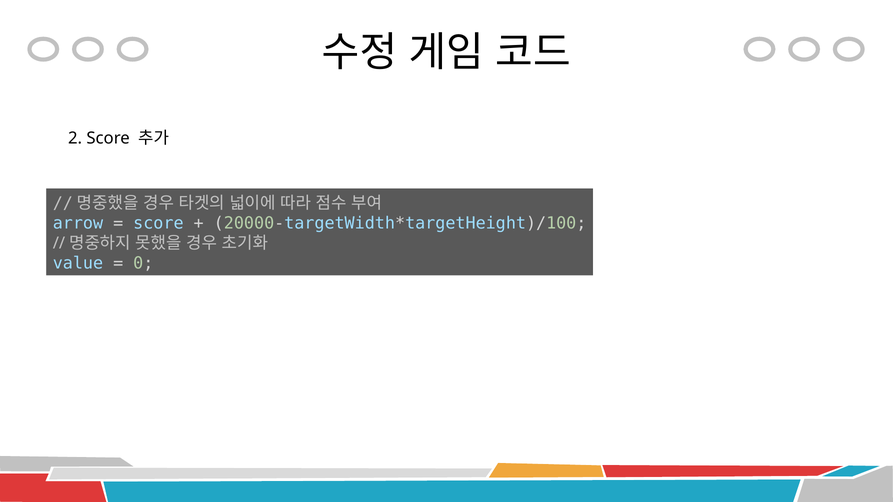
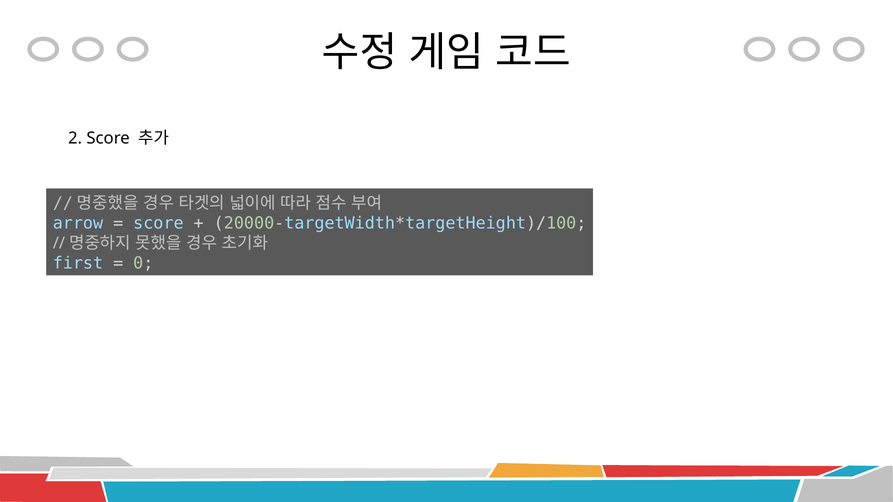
value: value -> first
